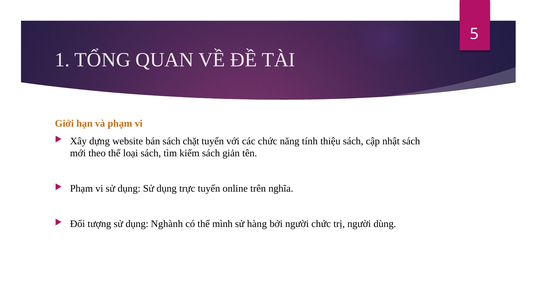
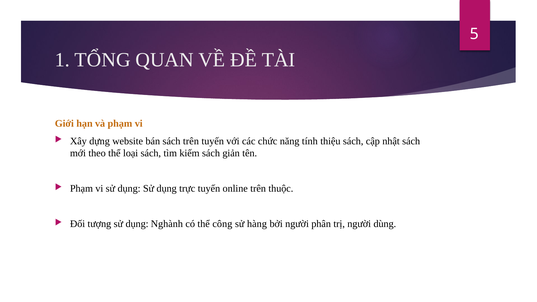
sách chặt: chặt -> trên
nghĩa: nghĩa -> thuộc
mình: mình -> công
người chức: chức -> phân
